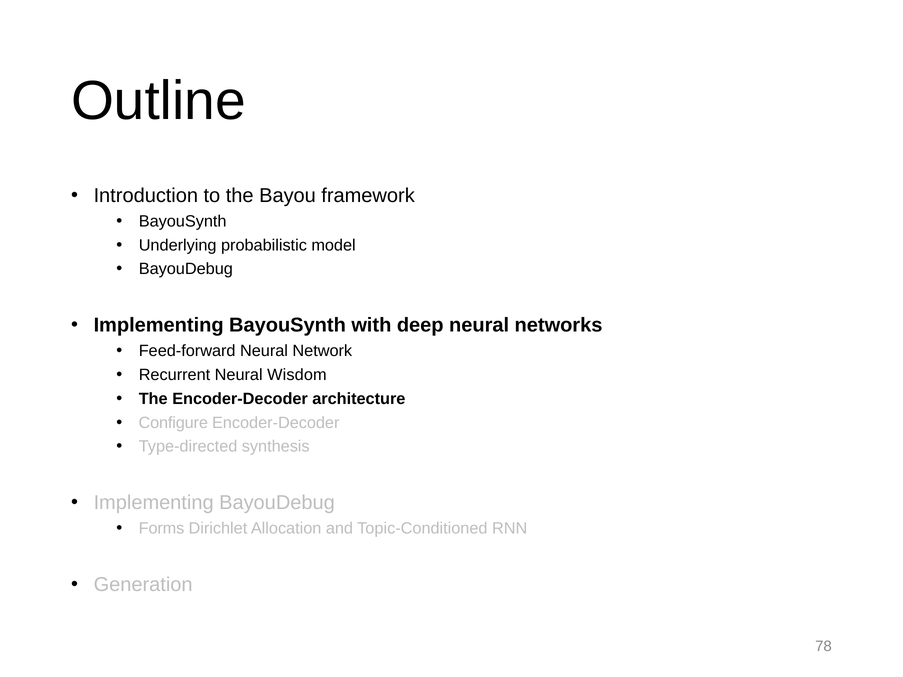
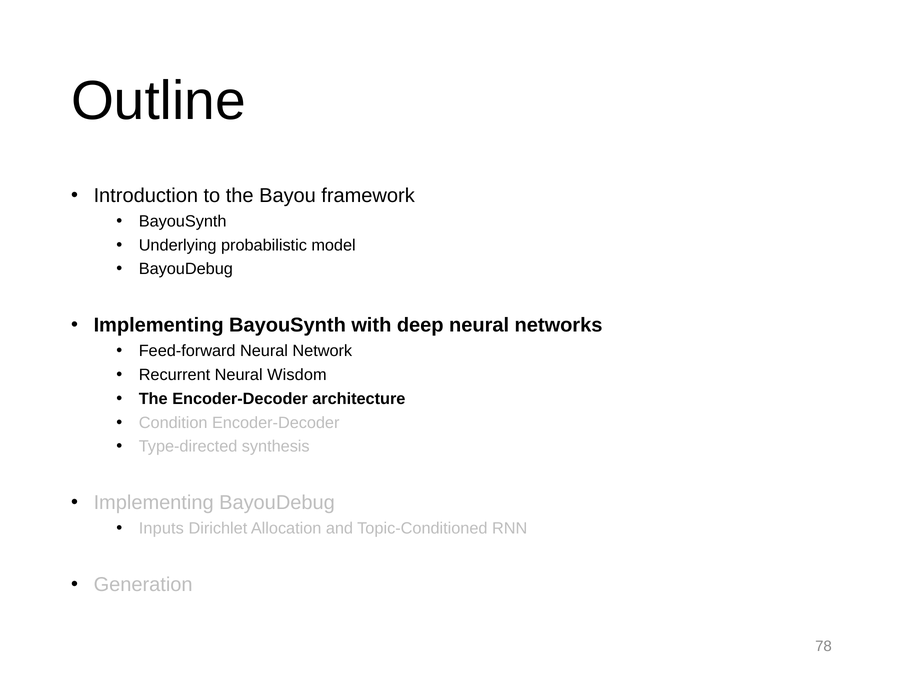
Configure: Configure -> Condition
Forms: Forms -> Inputs
